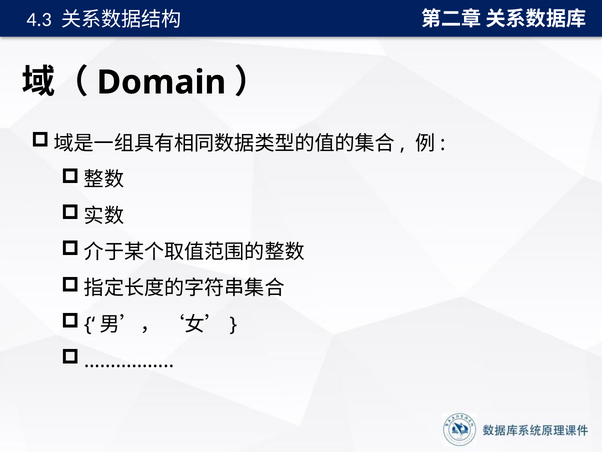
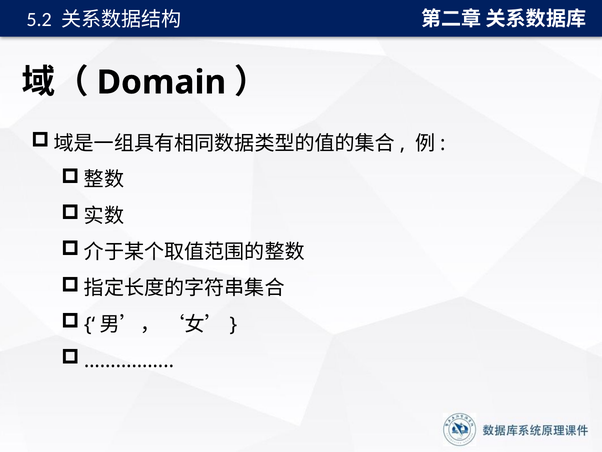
4.3: 4.3 -> 5.2
